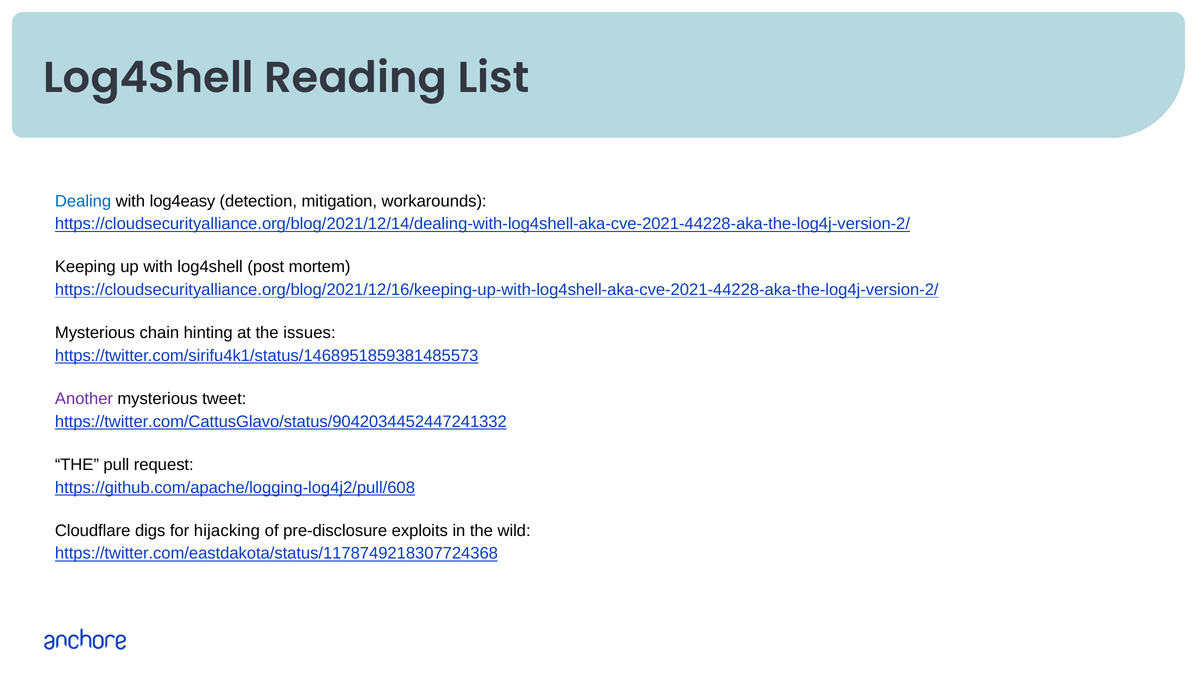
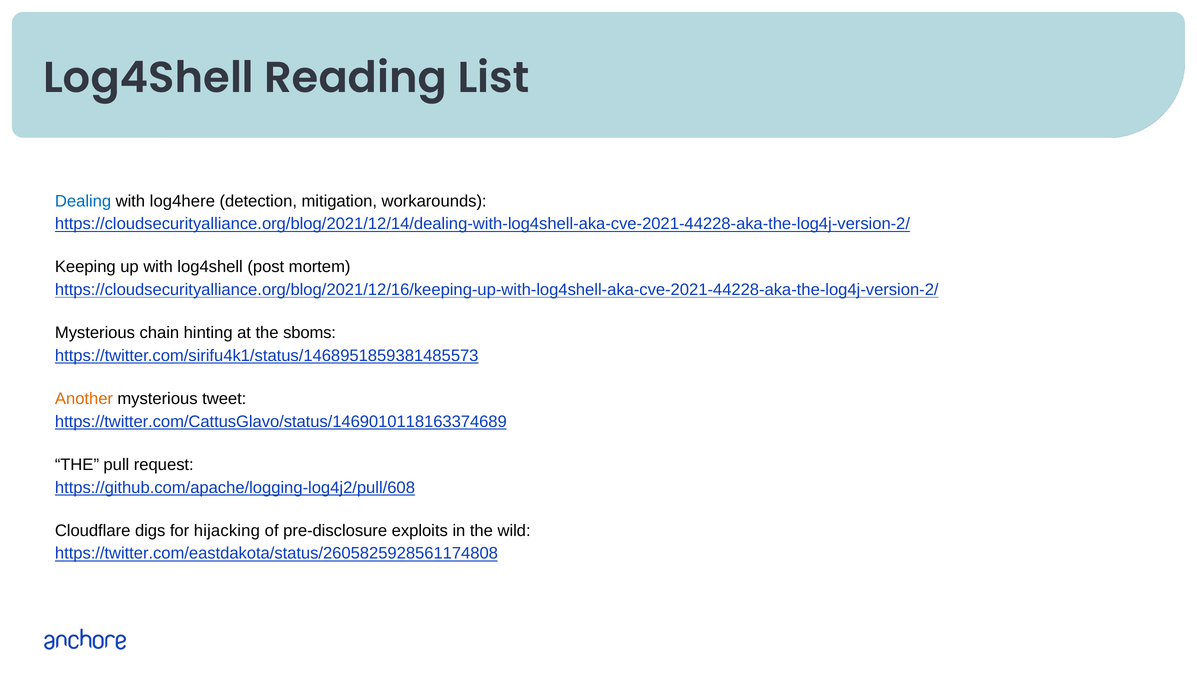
log4easy: log4easy -> log4here
issues: issues -> sboms
Another colour: purple -> orange
https://twitter.com/CattusGlavo/status/9042034452447241332: https://twitter.com/CattusGlavo/status/9042034452447241332 -> https://twitter.com/CattusGlavo/status/1469010118163374689
https://twitter.com/eastdakota/status/1178749218307724368: https://twitter.com/eastdakota/status/1178749218307724368 -> https://twitter.com/eastdakota/status/2605825928561174808
